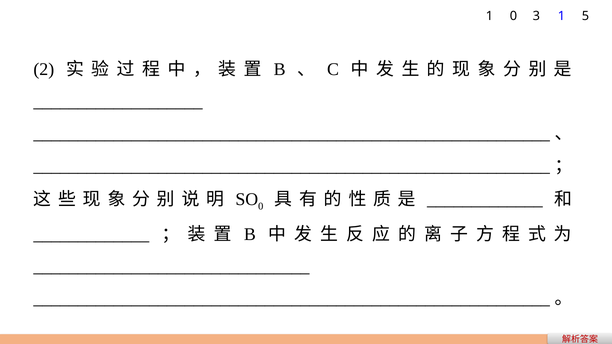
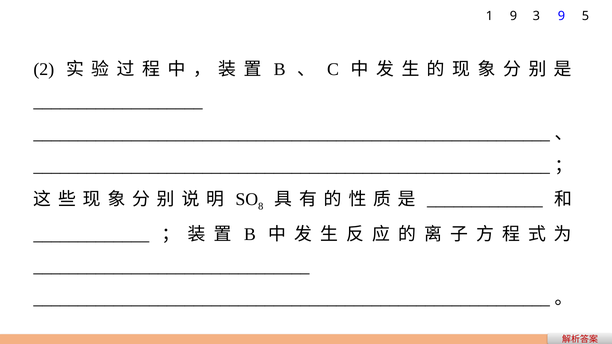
1 0: 0 -> 9
3 1: 1 -> 9
0 at (261, 206): 0 -> 8
